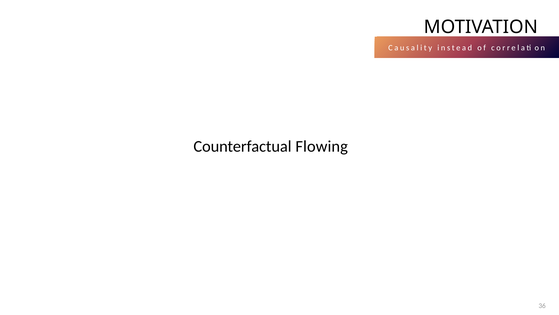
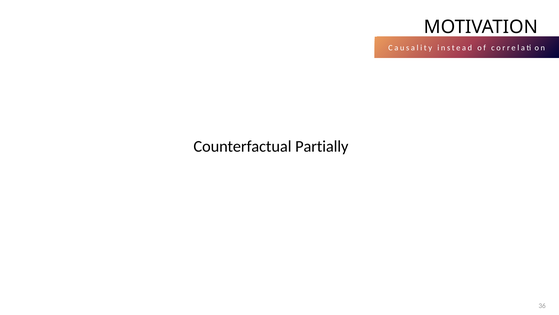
Flowing: Flowing -> Partially
